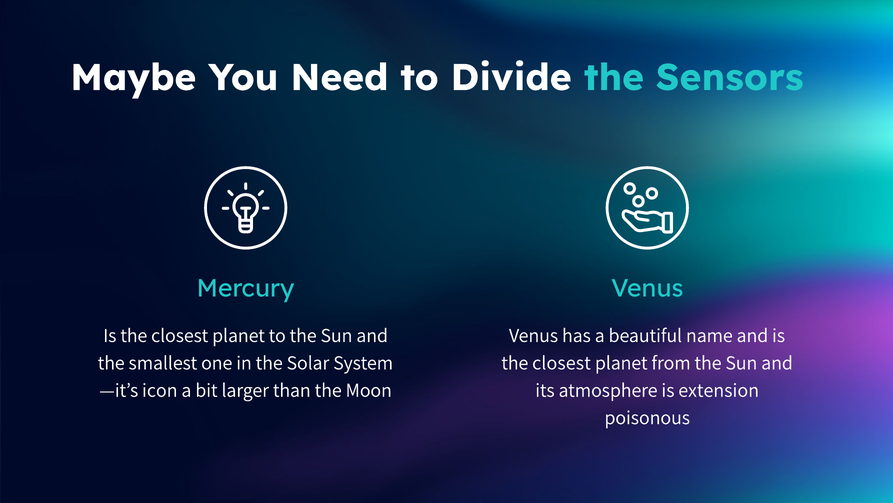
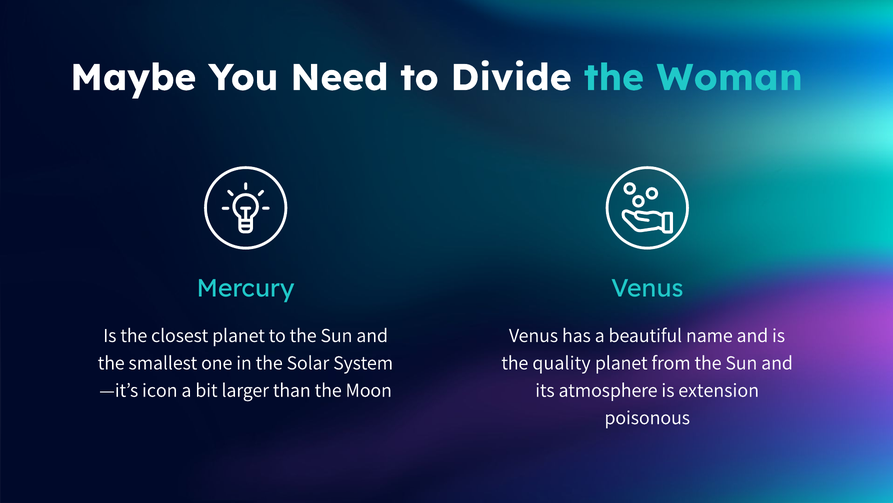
Sensors: Sensors -> Woman
closest at (561, 362): closest -> quality
